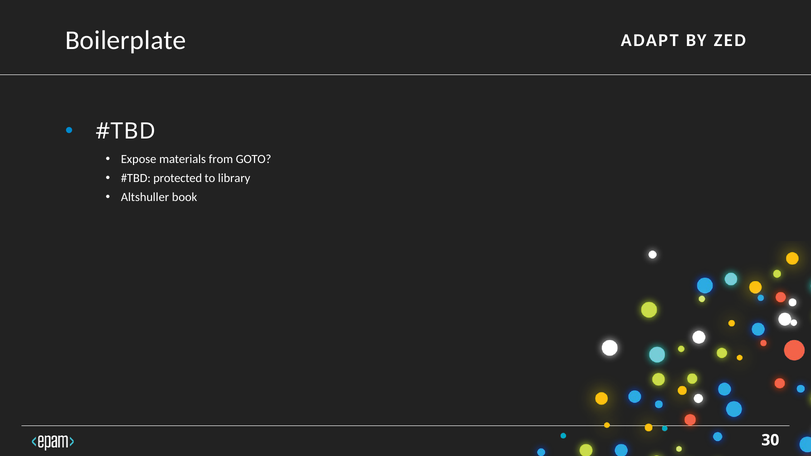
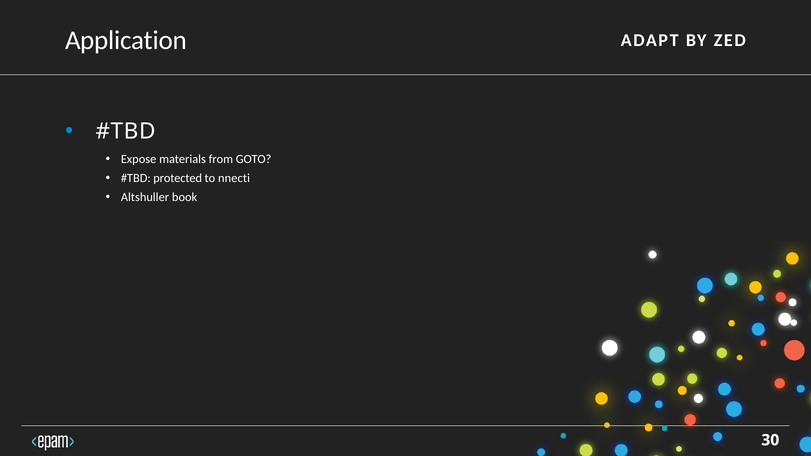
Boilerplate: Boilerplate -> Application
library: library -> nnecti
